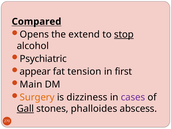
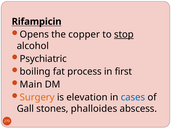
Compared: Compared -> Rifampicin
extend: extend -> copper
appear: appear -> boiling
tension: tension -> process
dizziness: dizziness -> elevation
cases colour: purple -> blue
Gall underline: present -> none
